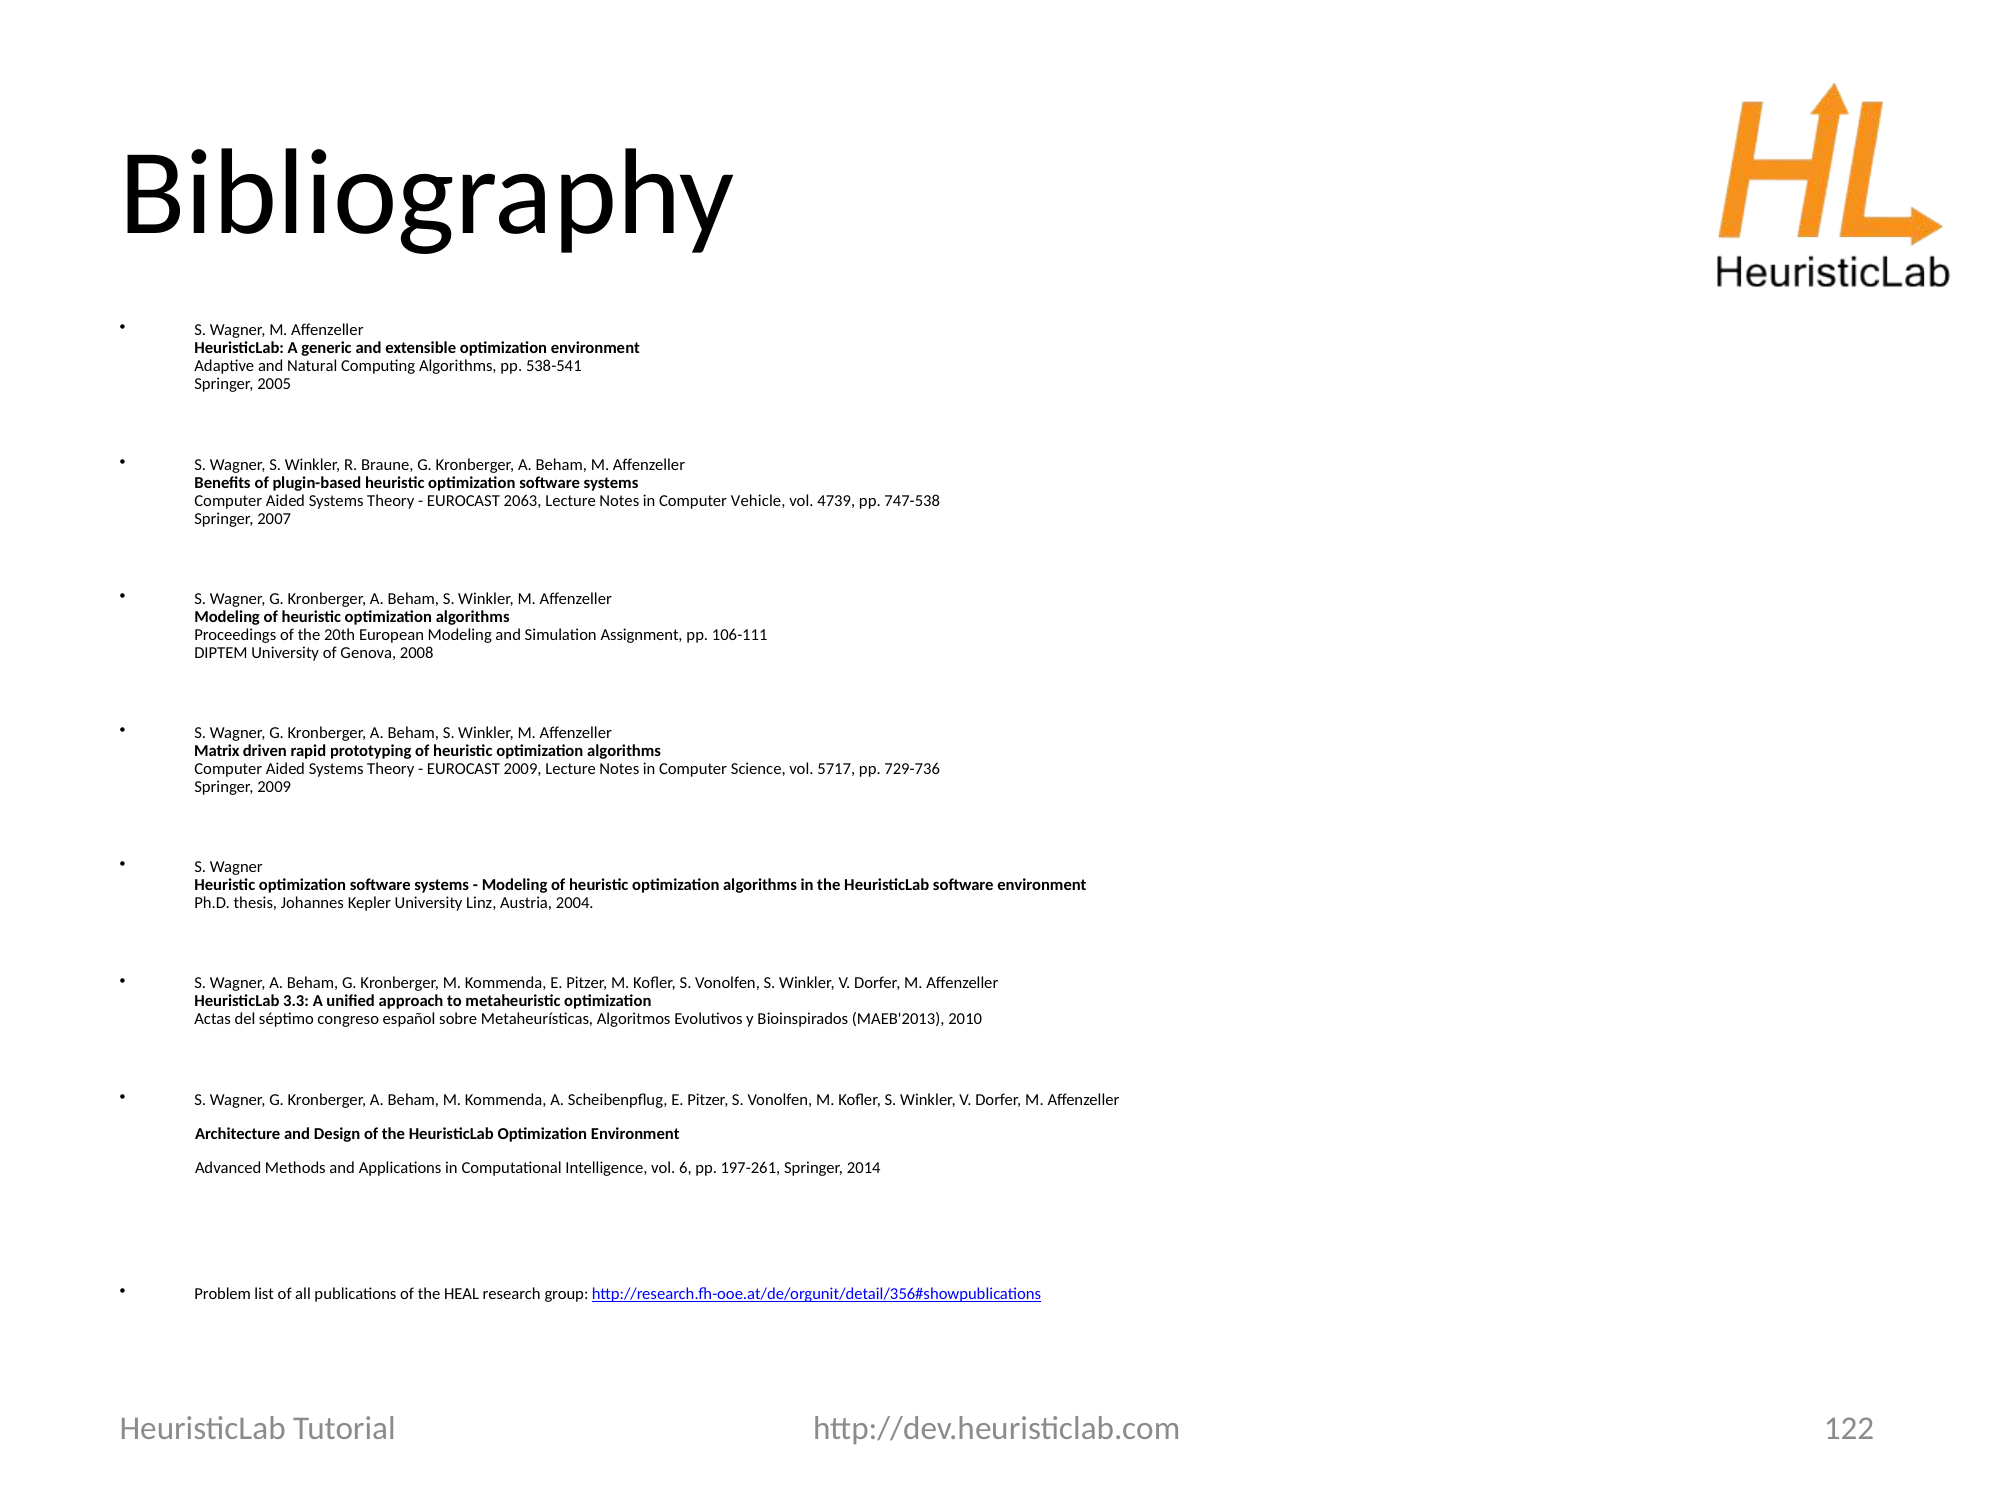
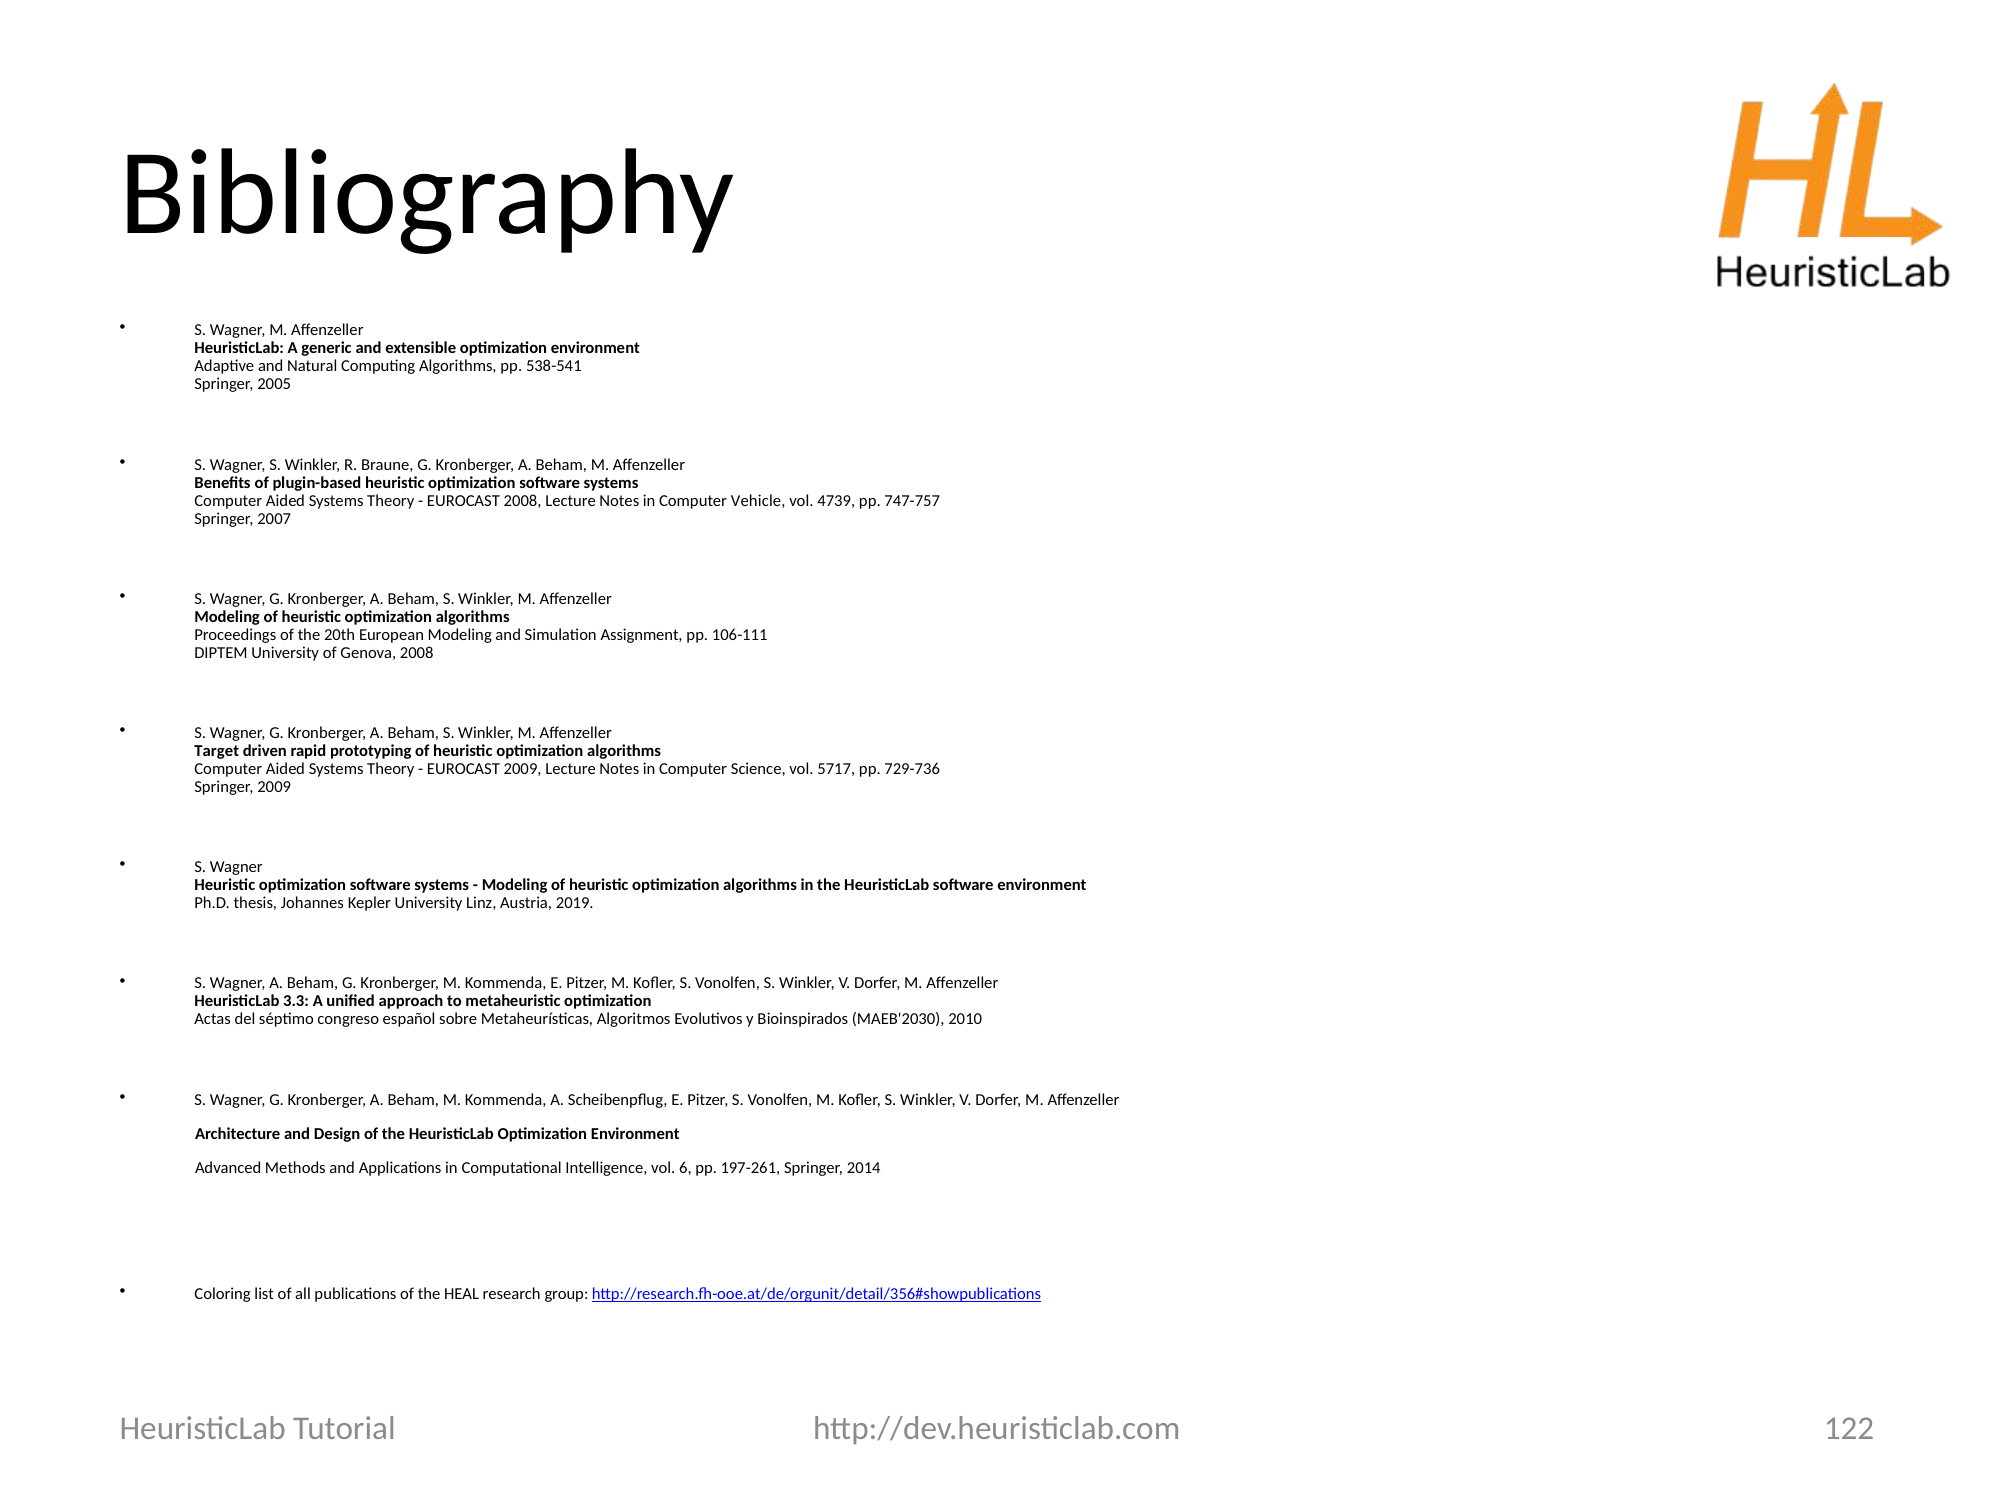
EUROCAST 2063: 2063 -> 2008
747-538: 747-538 -> 747-757
Matrix: Matrix -> Target
2004: 2004 -> 2019
MAEB'2013: MAEB'2013 -> MAEB'2030
Problem: Problem -> Coloring
